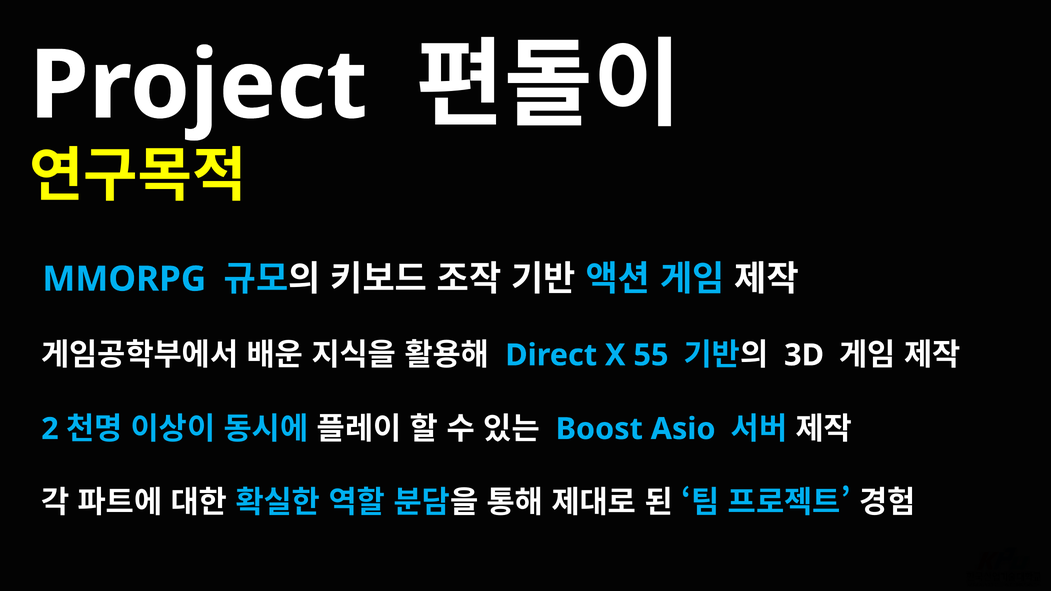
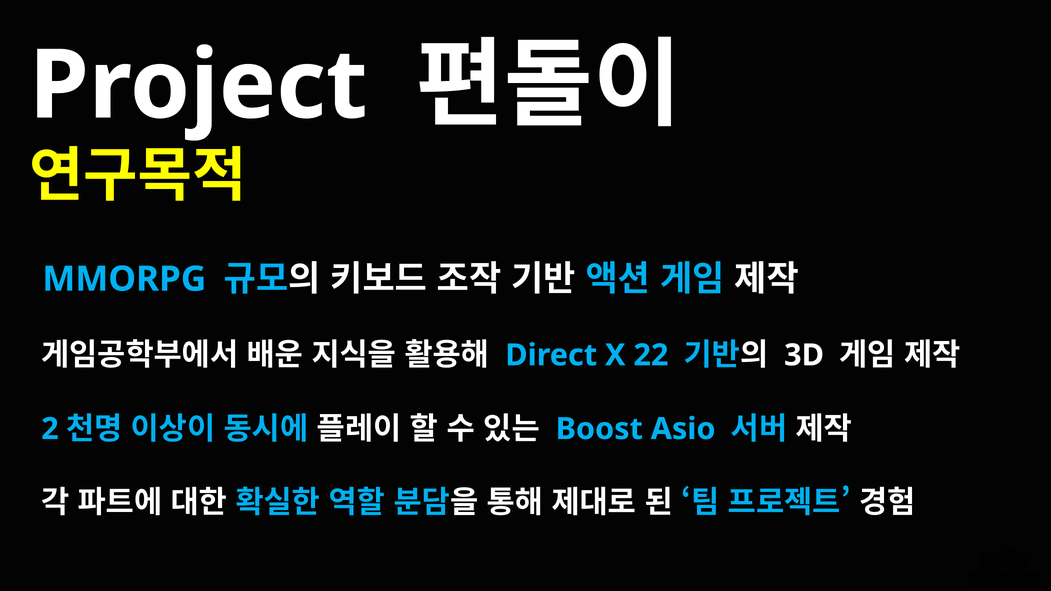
55: 55 -> 22
